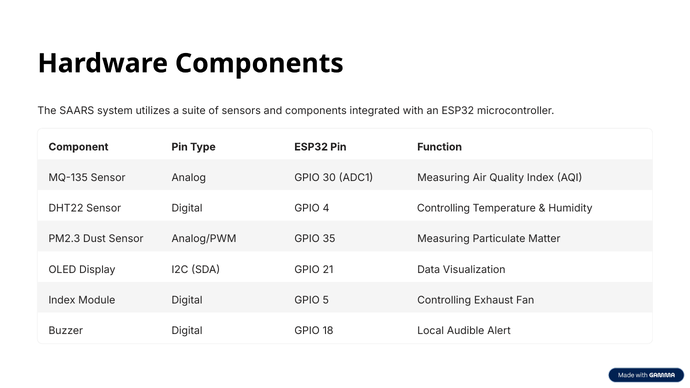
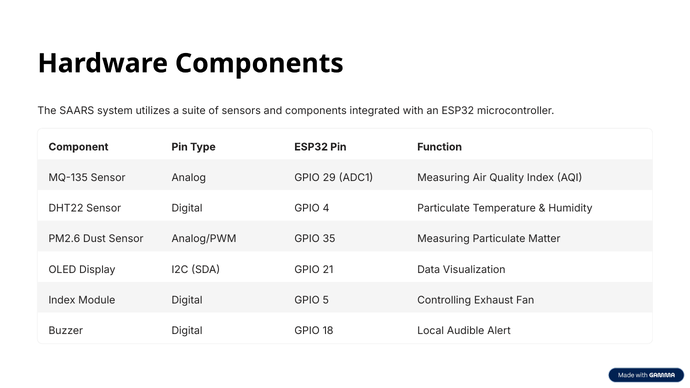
30: 30 -> 29
4 Controlling: Controlling -> Particulate
PM2.3: PM2.3 -> PM2.6
